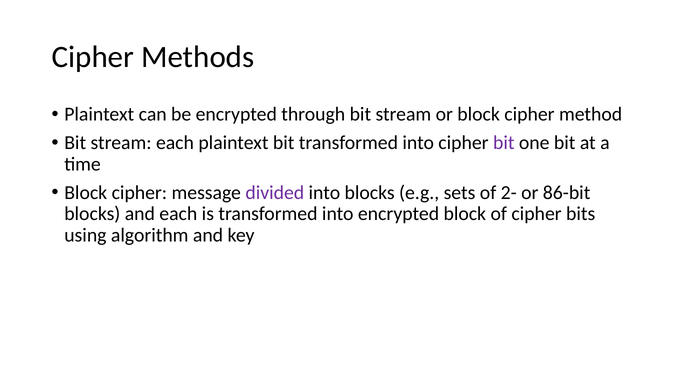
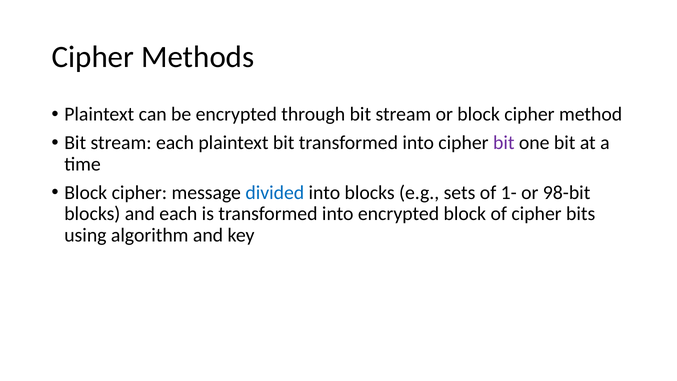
divided colour: purple -> blue
2-: 2- -> 1-
86-bit: 86-bit -> 98-bit
